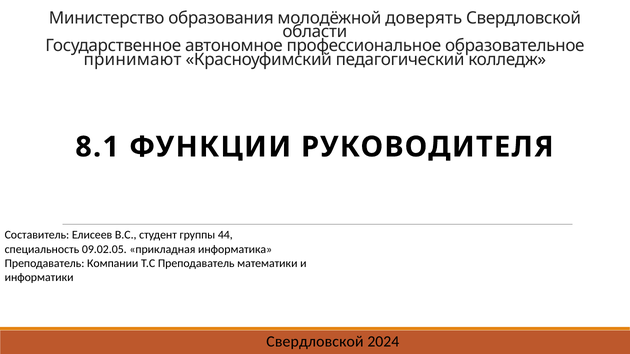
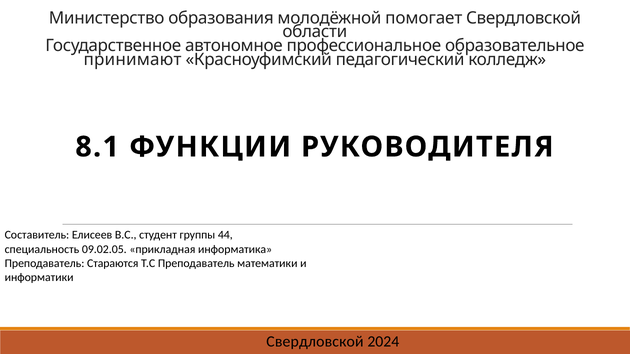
доверять: доверять -> помогает
Компании: Компании -> Стараются
